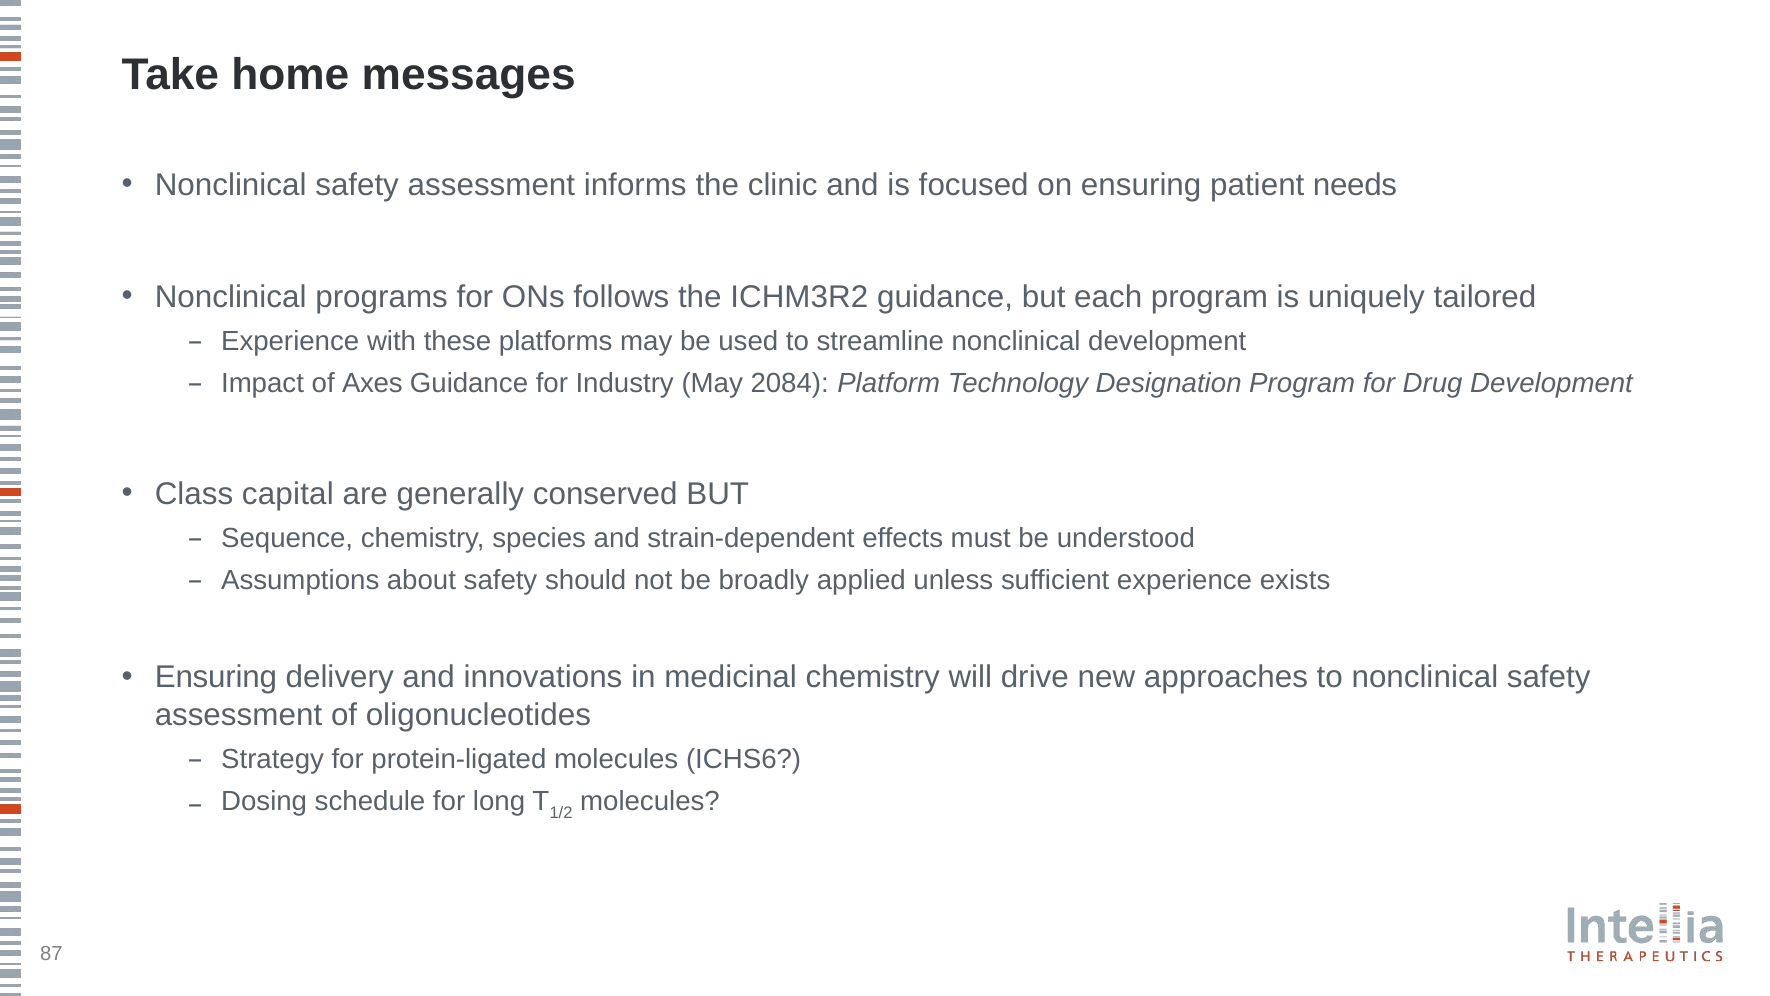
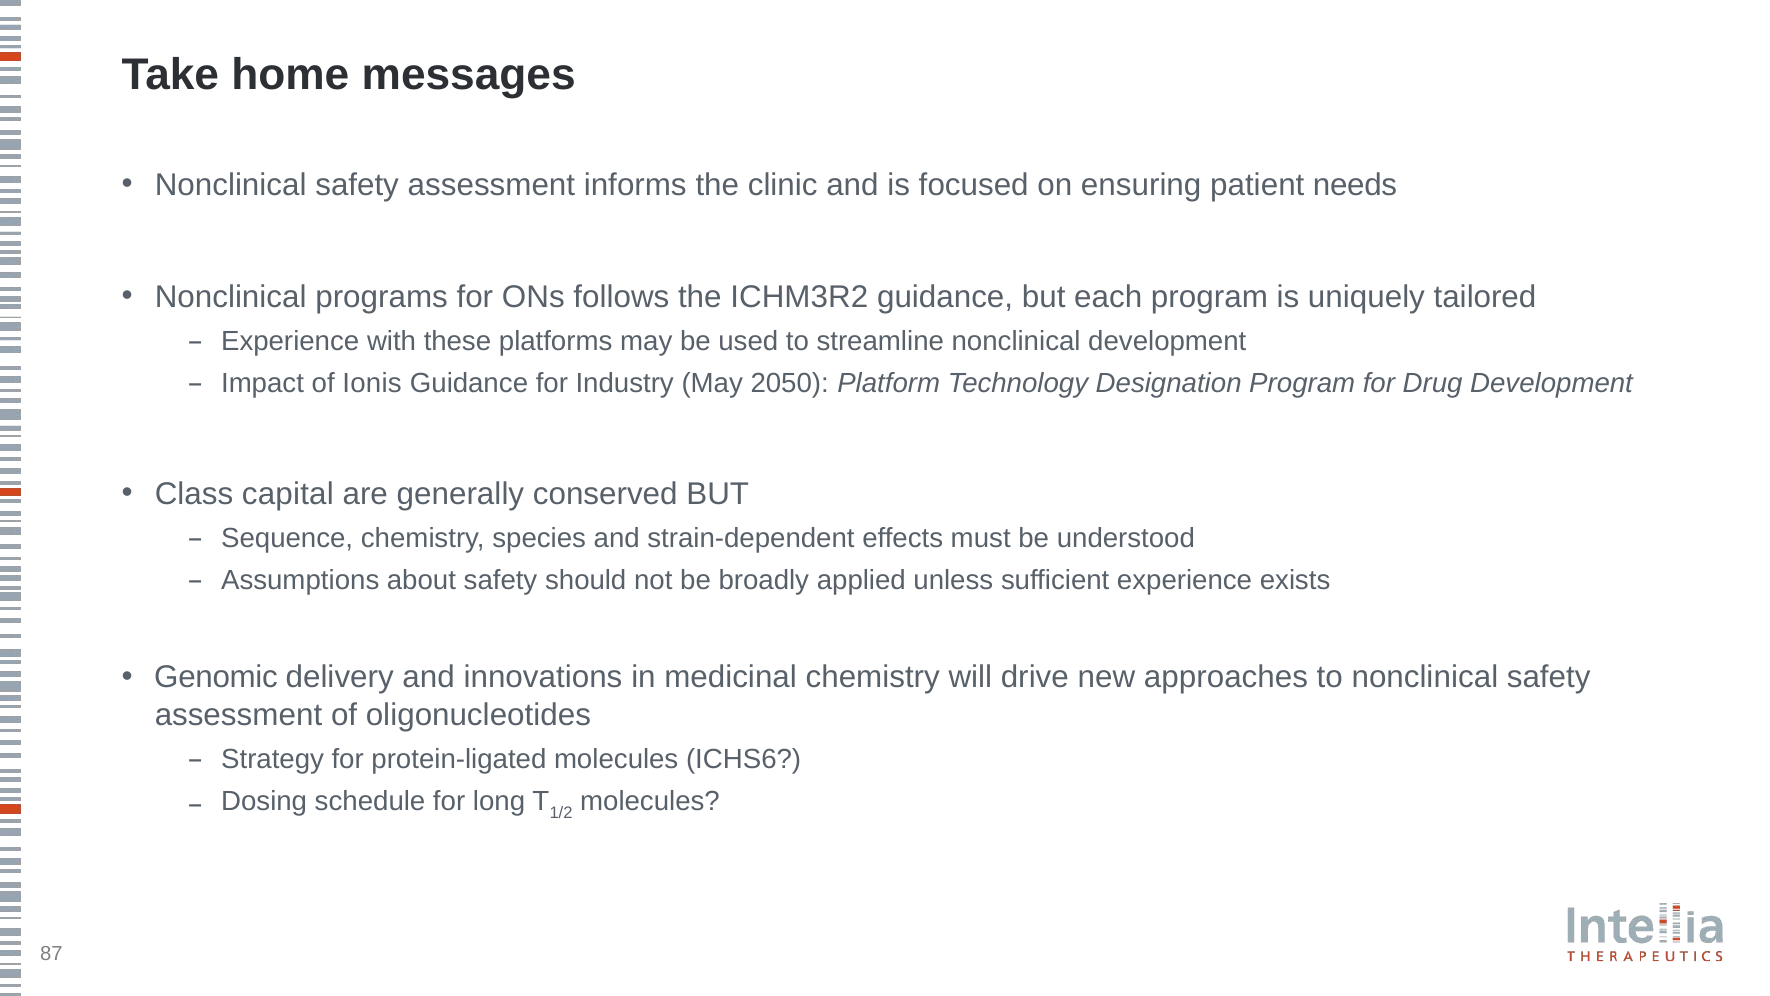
Axes: Axes -> Ionis
2084: 2084 -> 2050
Ensuring at (216, 677): Ensuring -> Genomic
